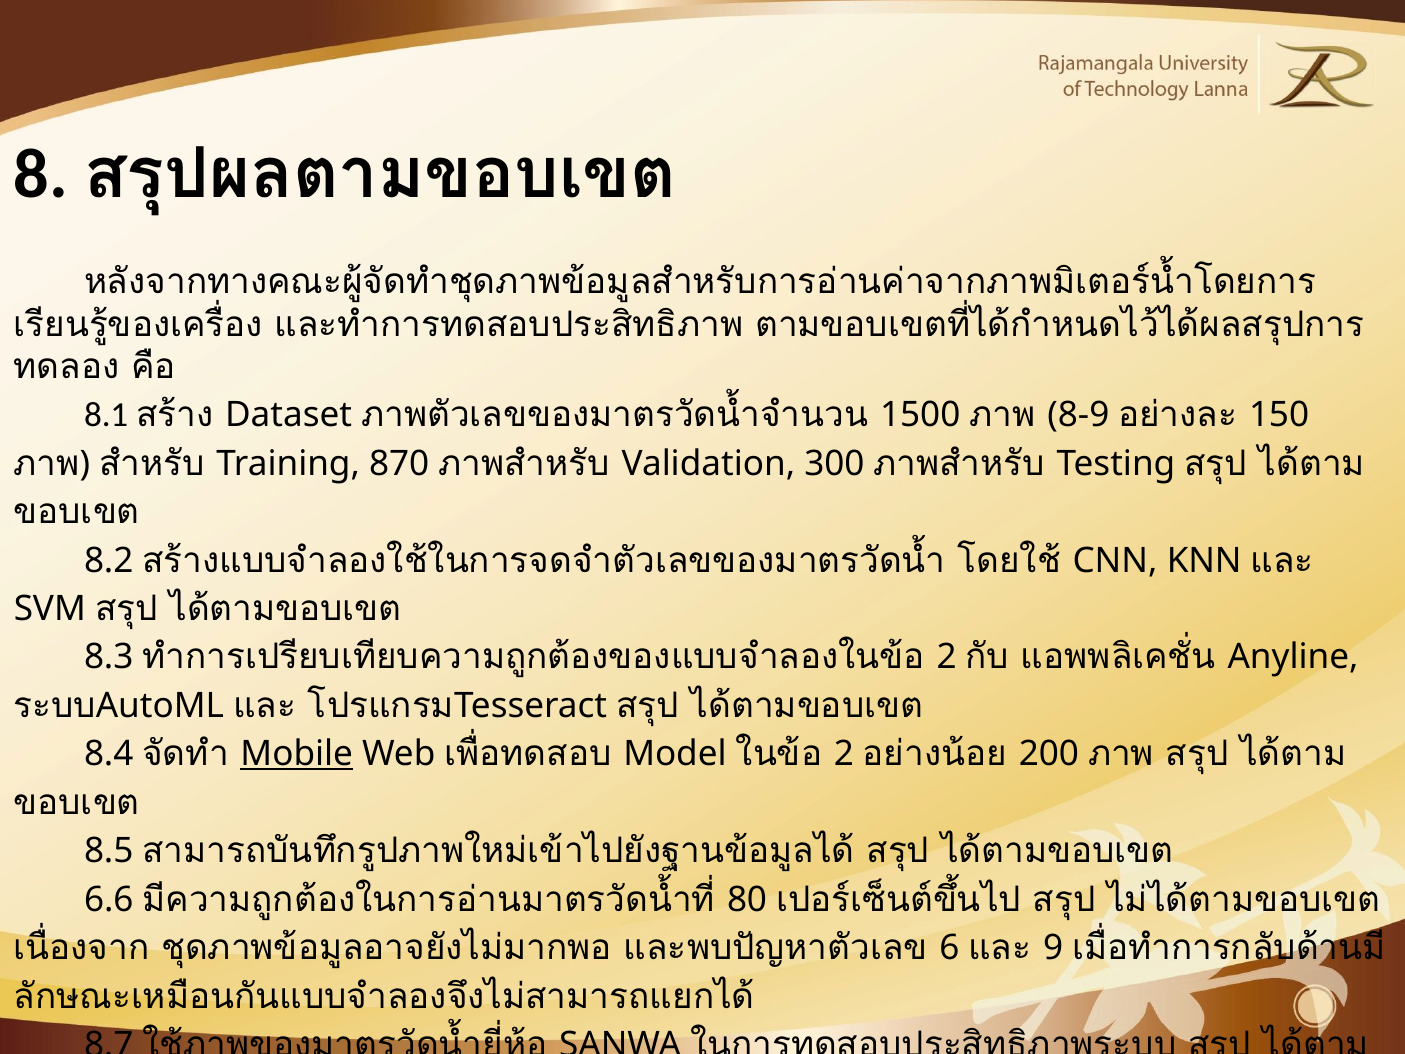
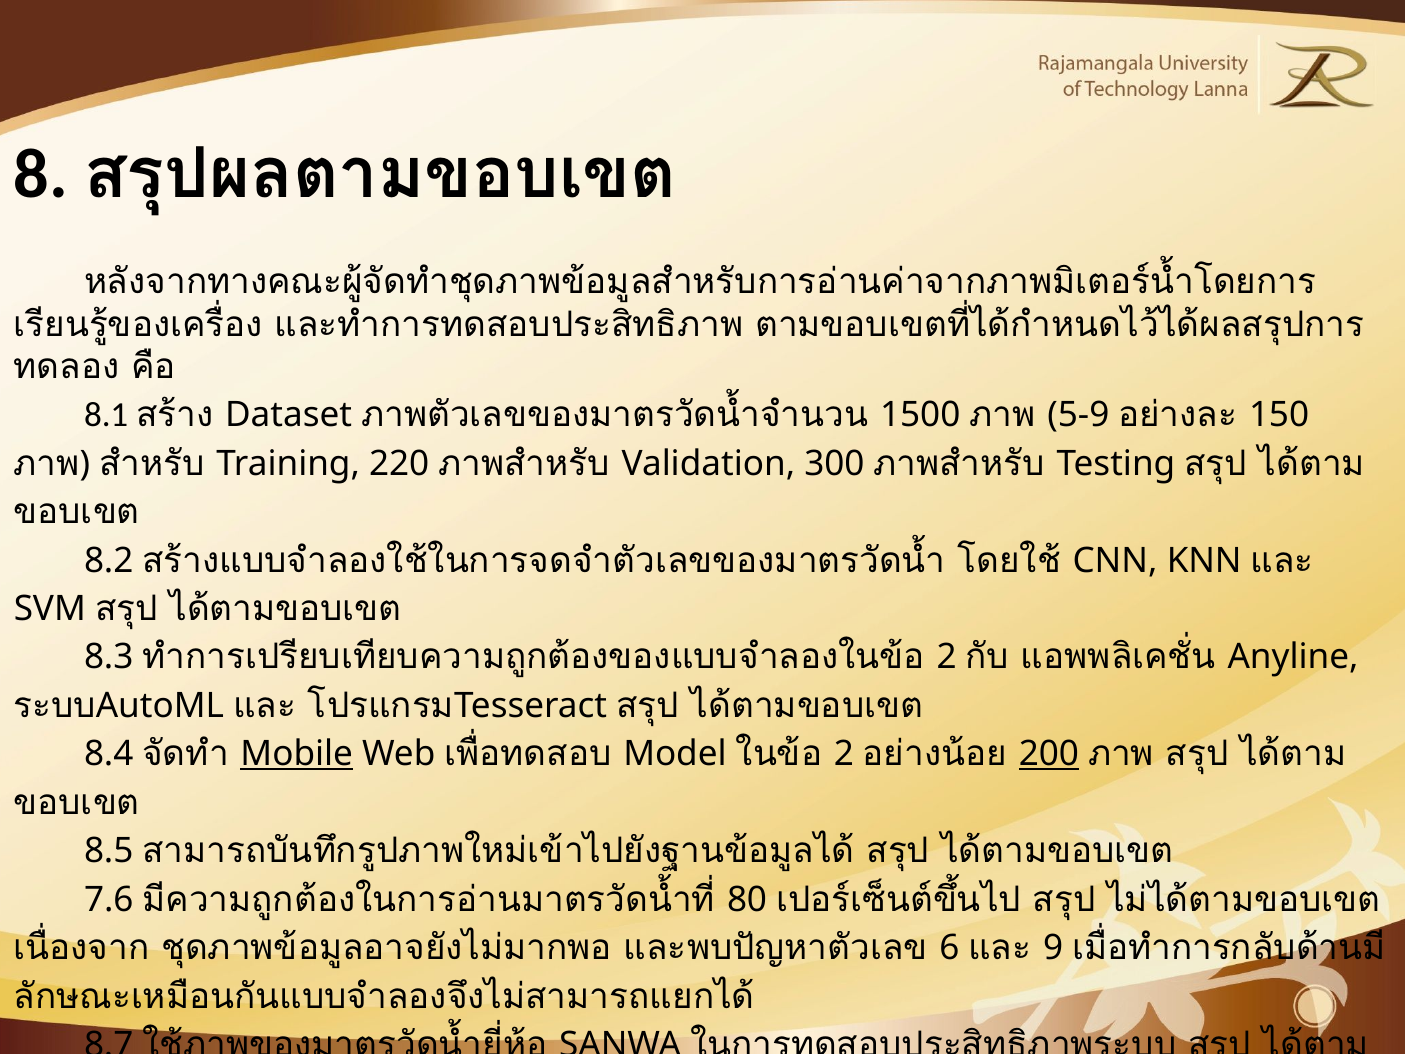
8-9: 8-9 -> 5-9
870: 870 -> 220
200 underline: none -> present
6.6: 6.6 -> 7.6
